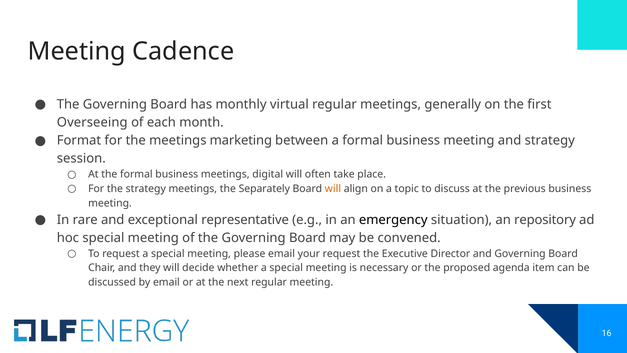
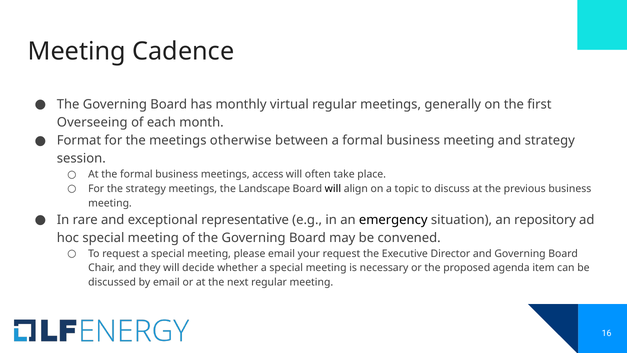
marketing: marketing -> otherwise
digital: digital -> access
Separately: Separately -> Landscape
will at (333, 188) colour: orange -> black
